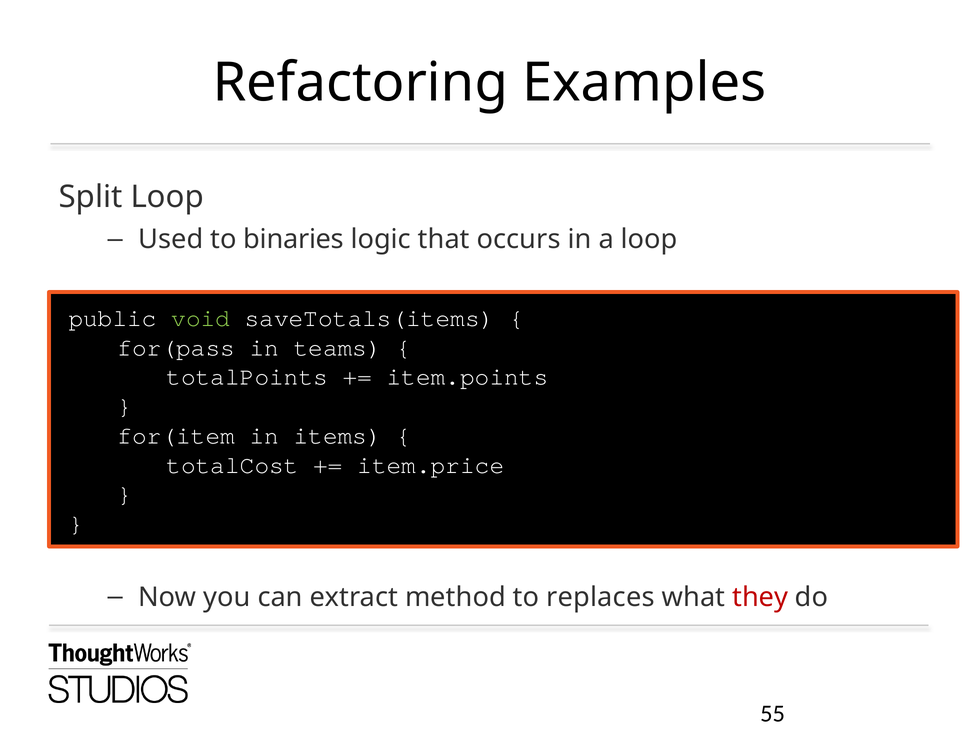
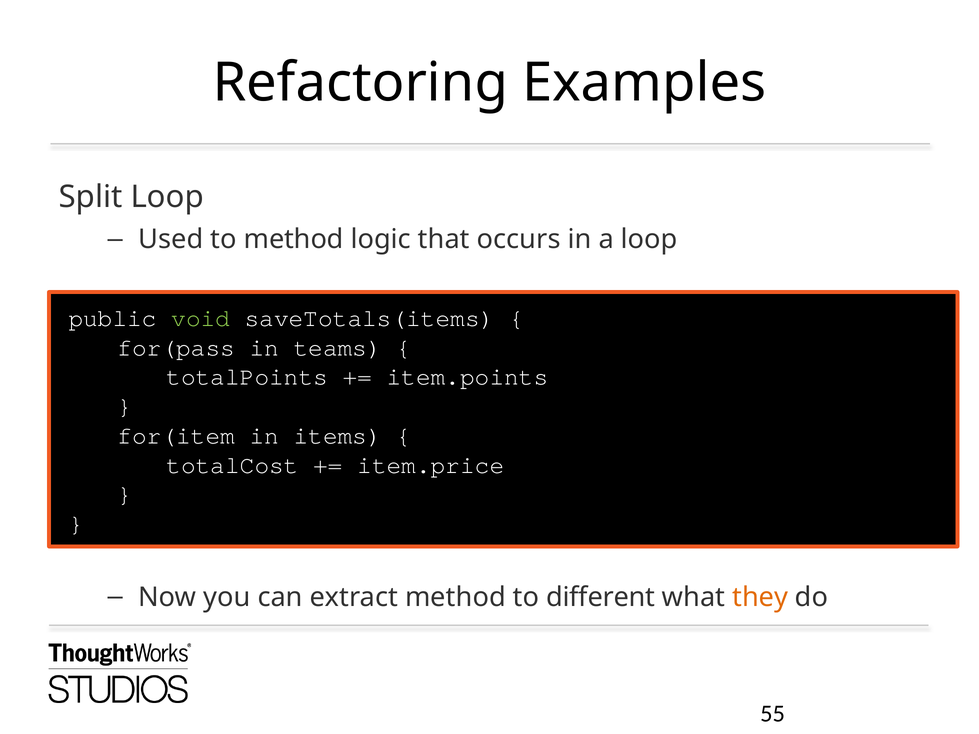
to binaries: binaries -> method
replaces: replaces -> different
they colour: red -> orange
